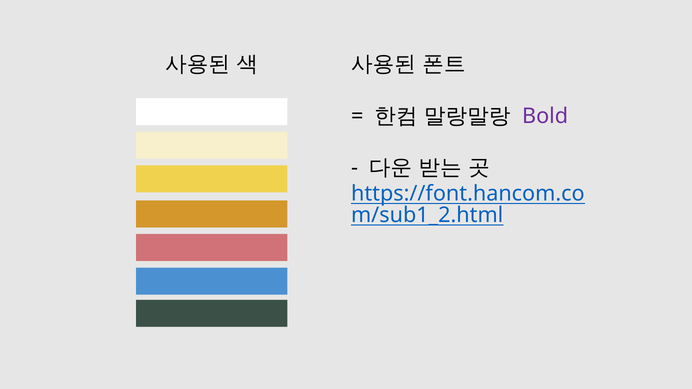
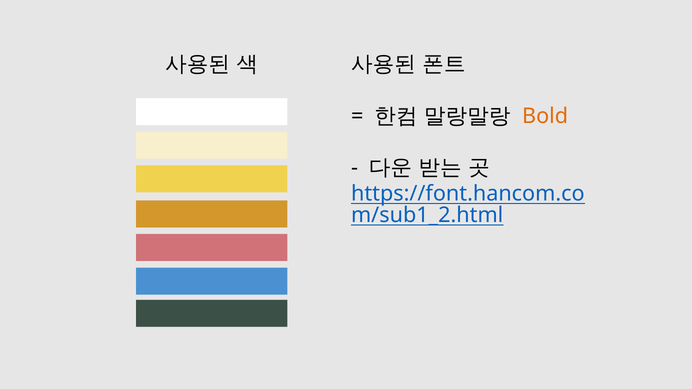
Bold colour: purple -> orange
